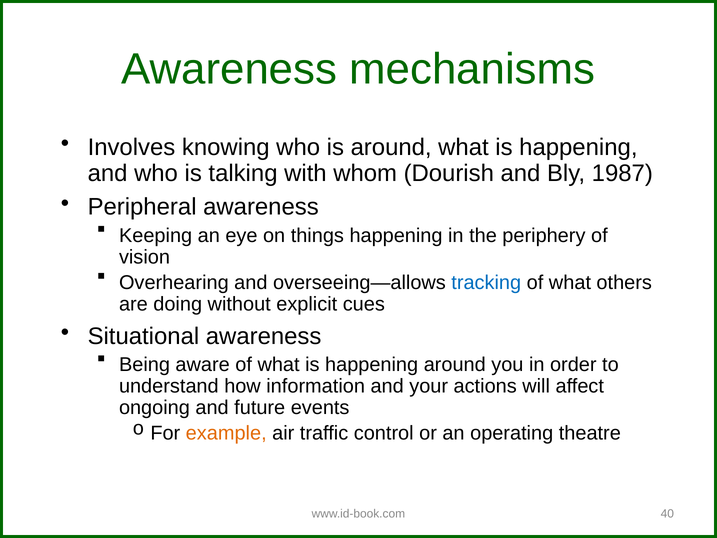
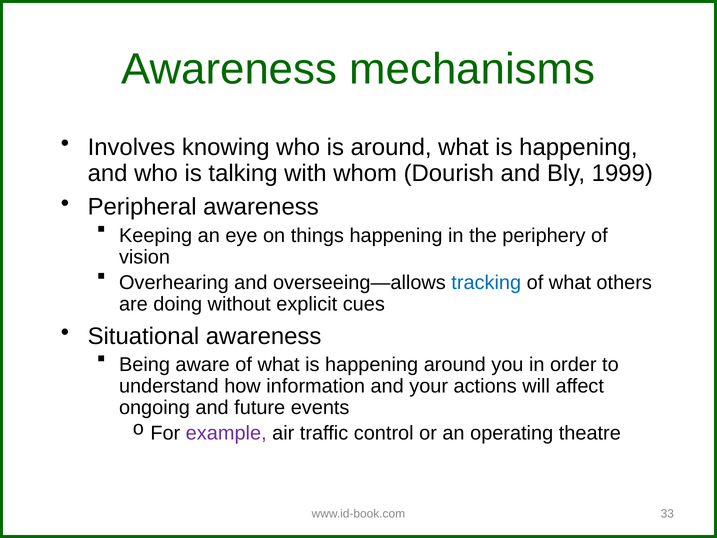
1987: 1987 -> 1999
example colour: orange -> purple
40: 40 -> 33
